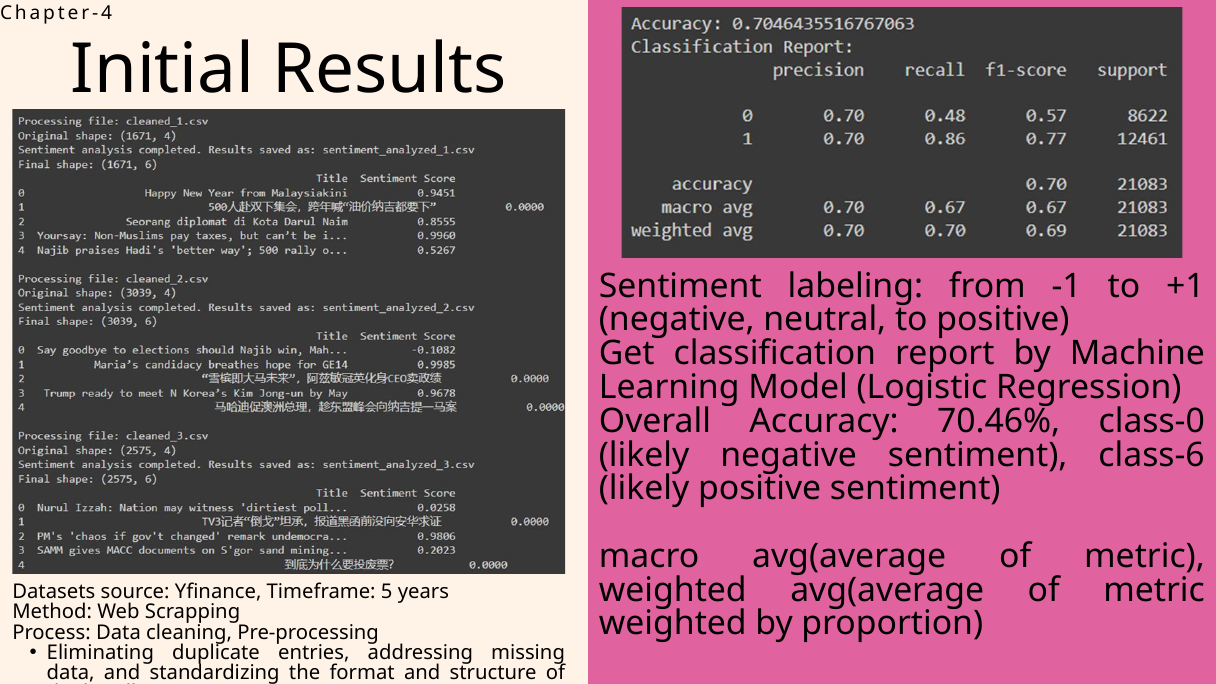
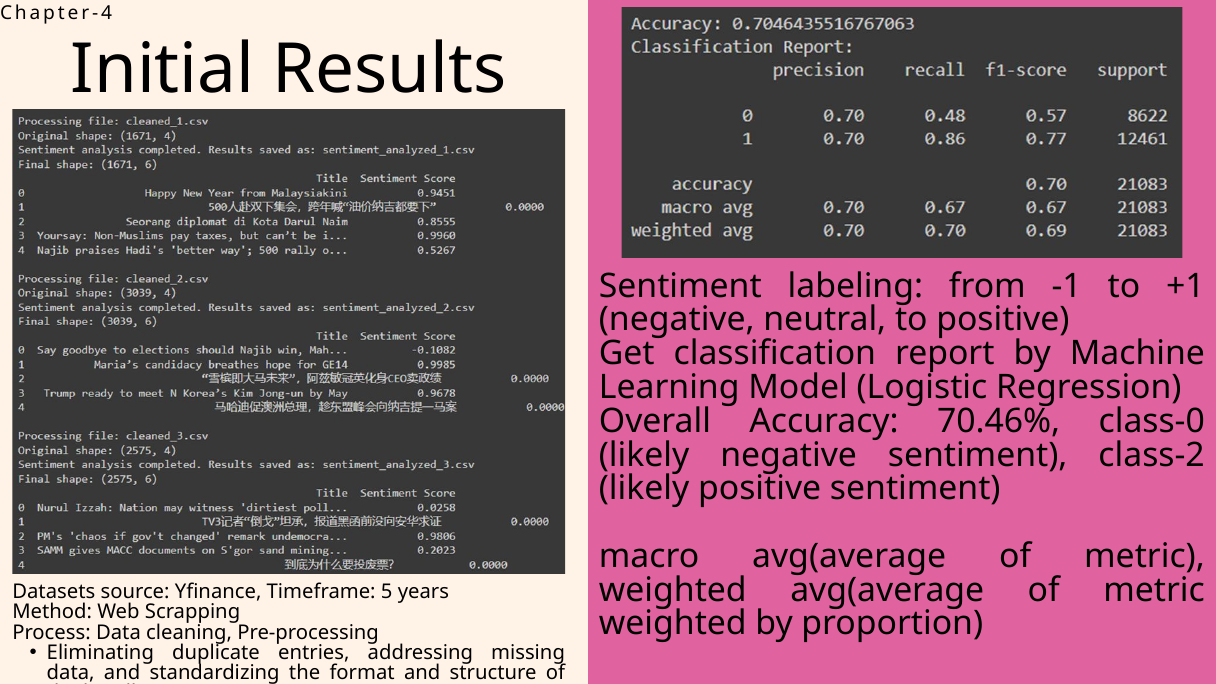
class-6: class-6 -> class-2
